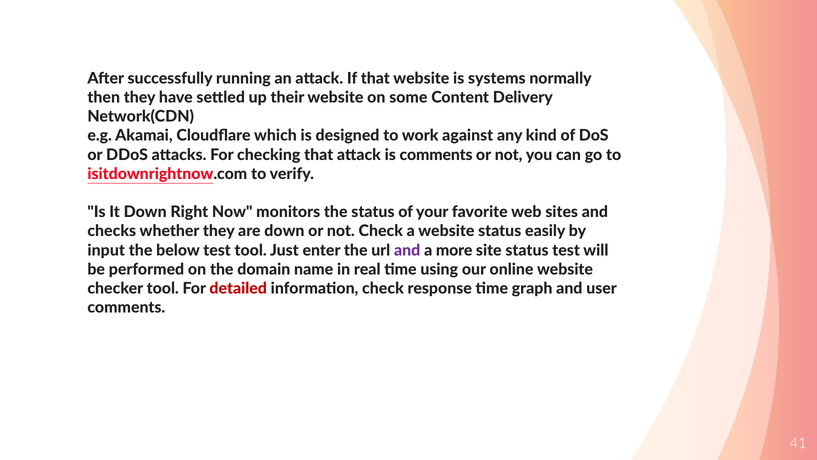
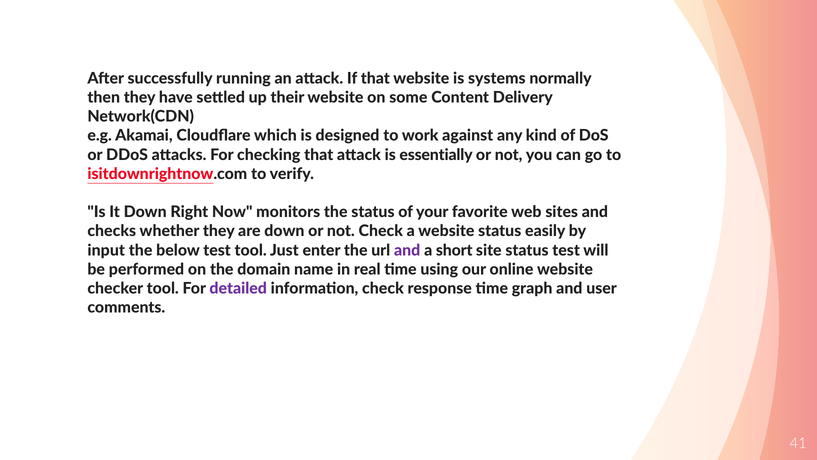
is comments: comments -> essentially
more: more -> short
detailed colour: red -> purple
